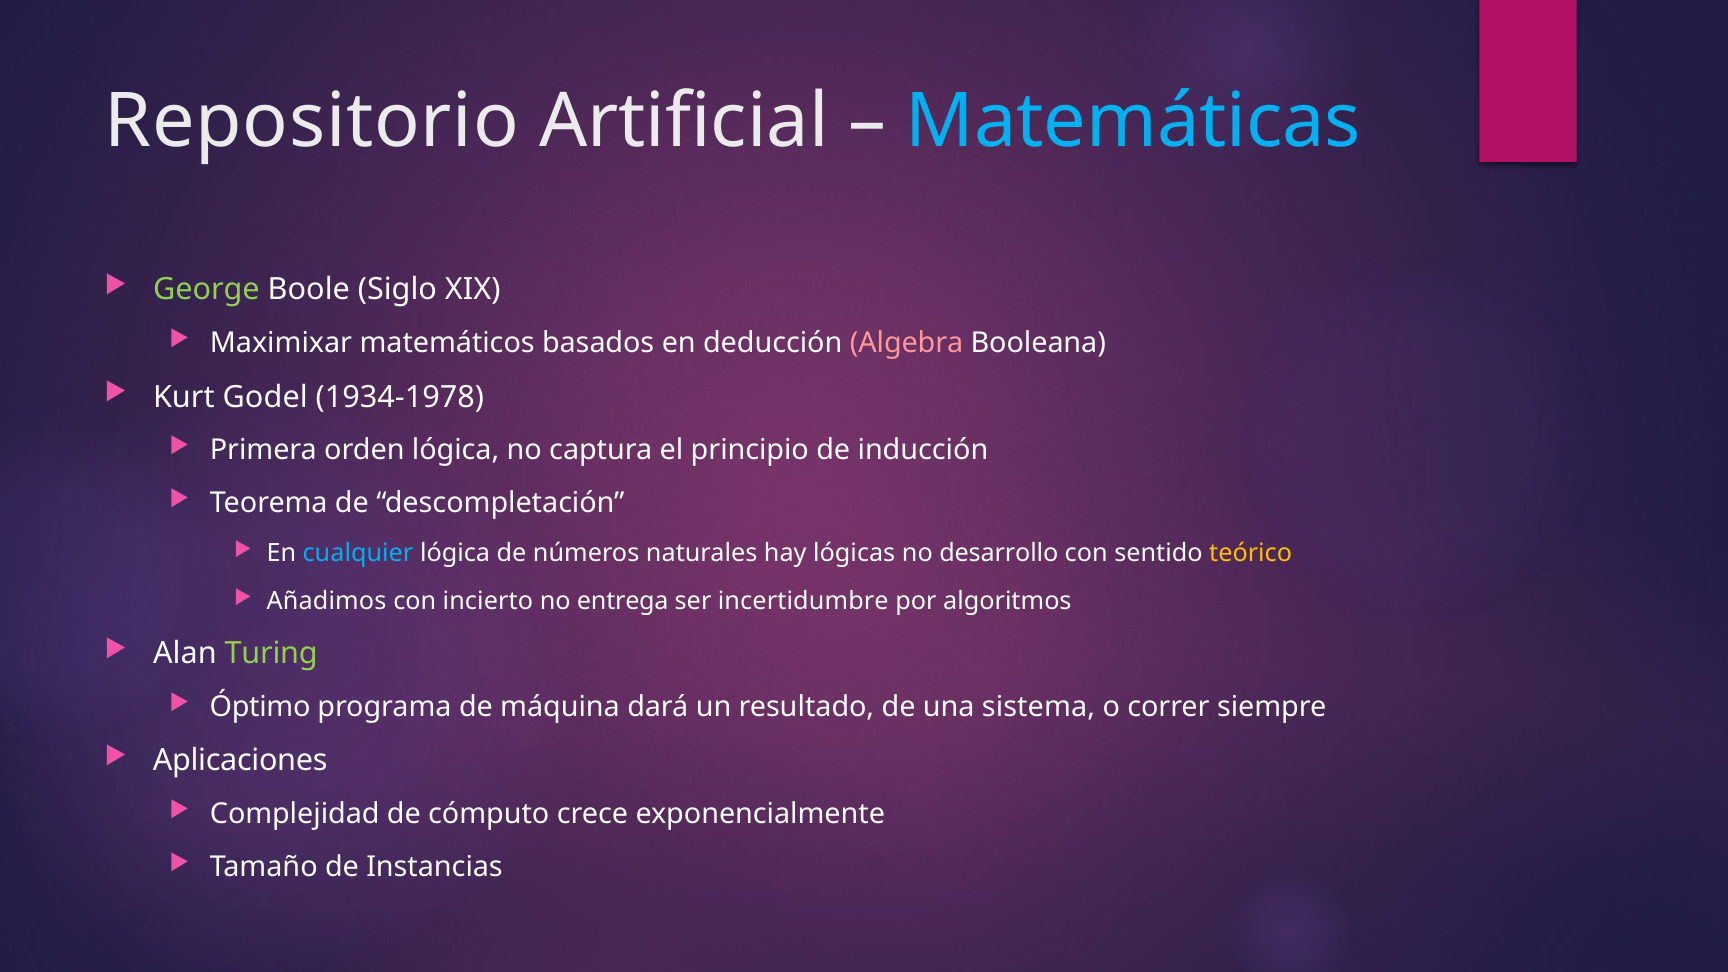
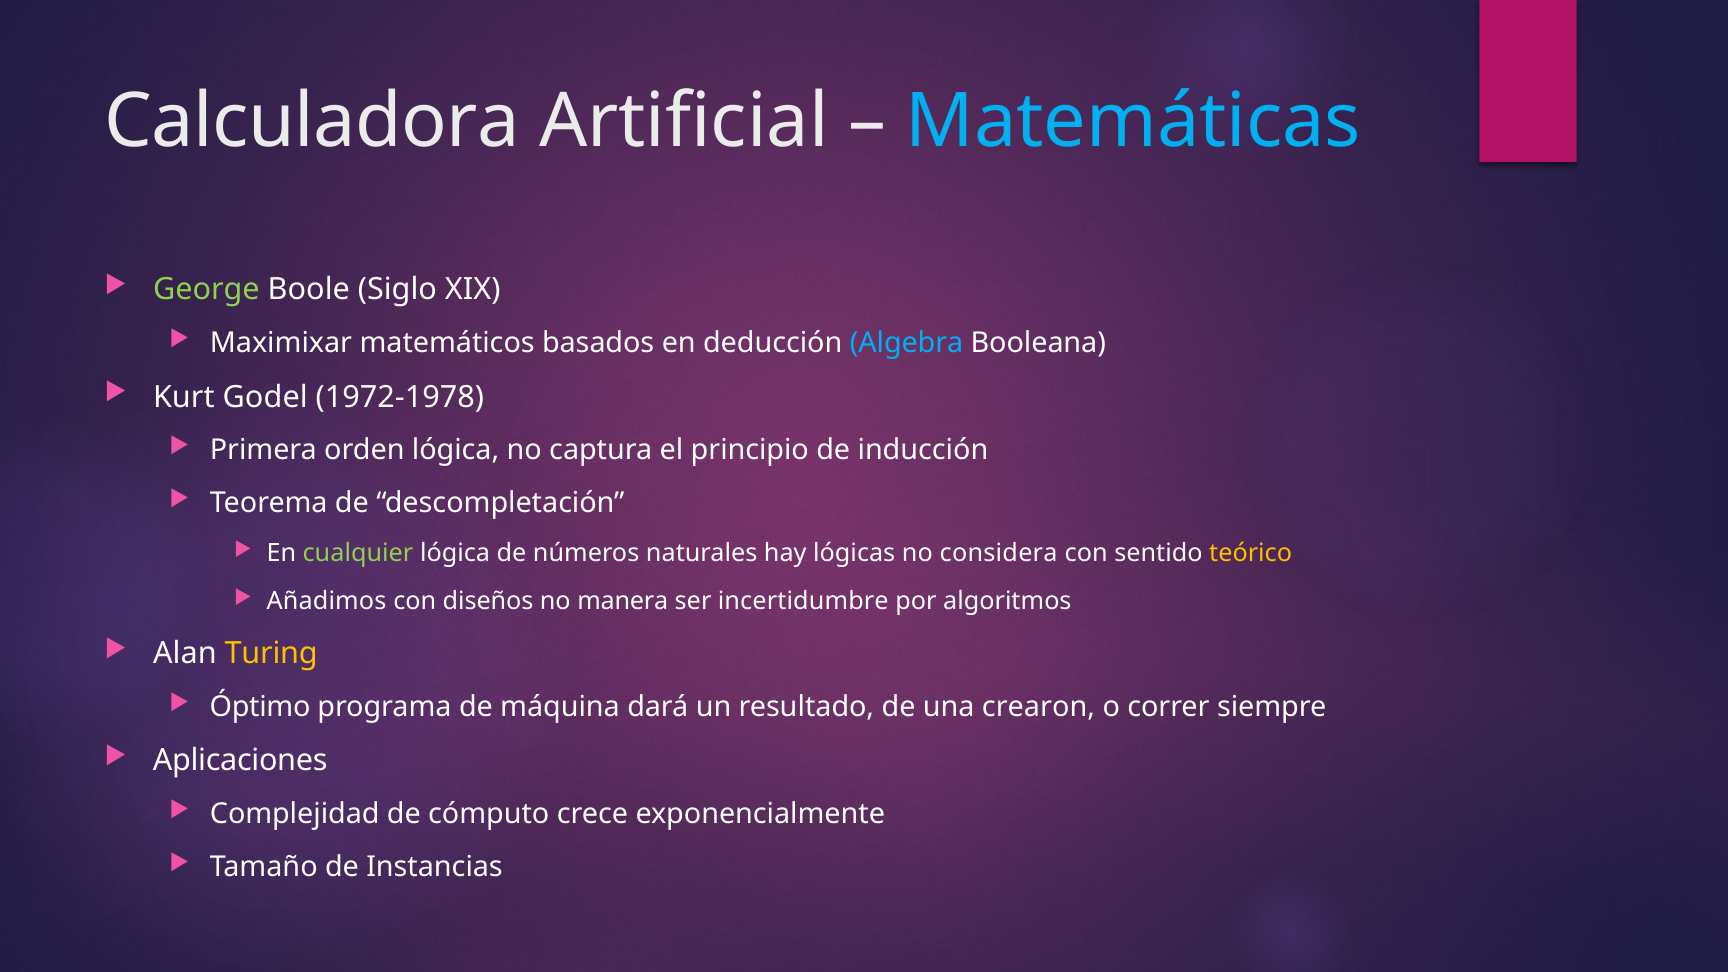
Repositorio: Repositorio -> Calculadora
Algebra colour: pink -> light blue
1934-1978: 1934-1978 -> 1972-1978
cualquier colour: light blue -> light green
desarrollo: desarrollo -> considera
incierto: incierto -> diseños
entrega: entrega -> manera
Turing colour: light green -> yellow
sistema: sistema -> crearon
